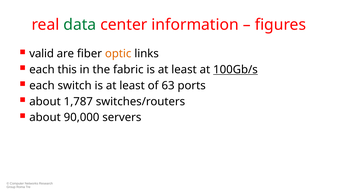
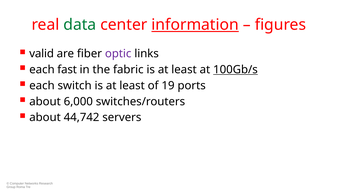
information underline: none -> present
optic colour: orange -> purple
this: this -> fast
63: 63 -> 19
1,787: 1,787 -> 6,000
90,000: 90,000 -> 44,742
